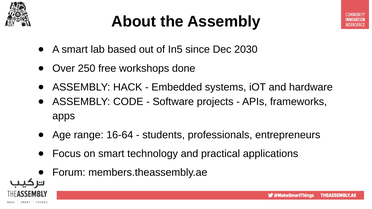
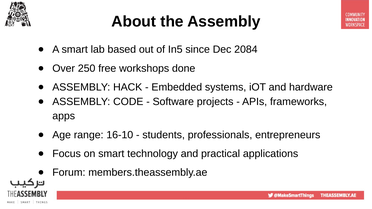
2030: 2030 -> 2084
16-64: 16-64 -> 16-10
